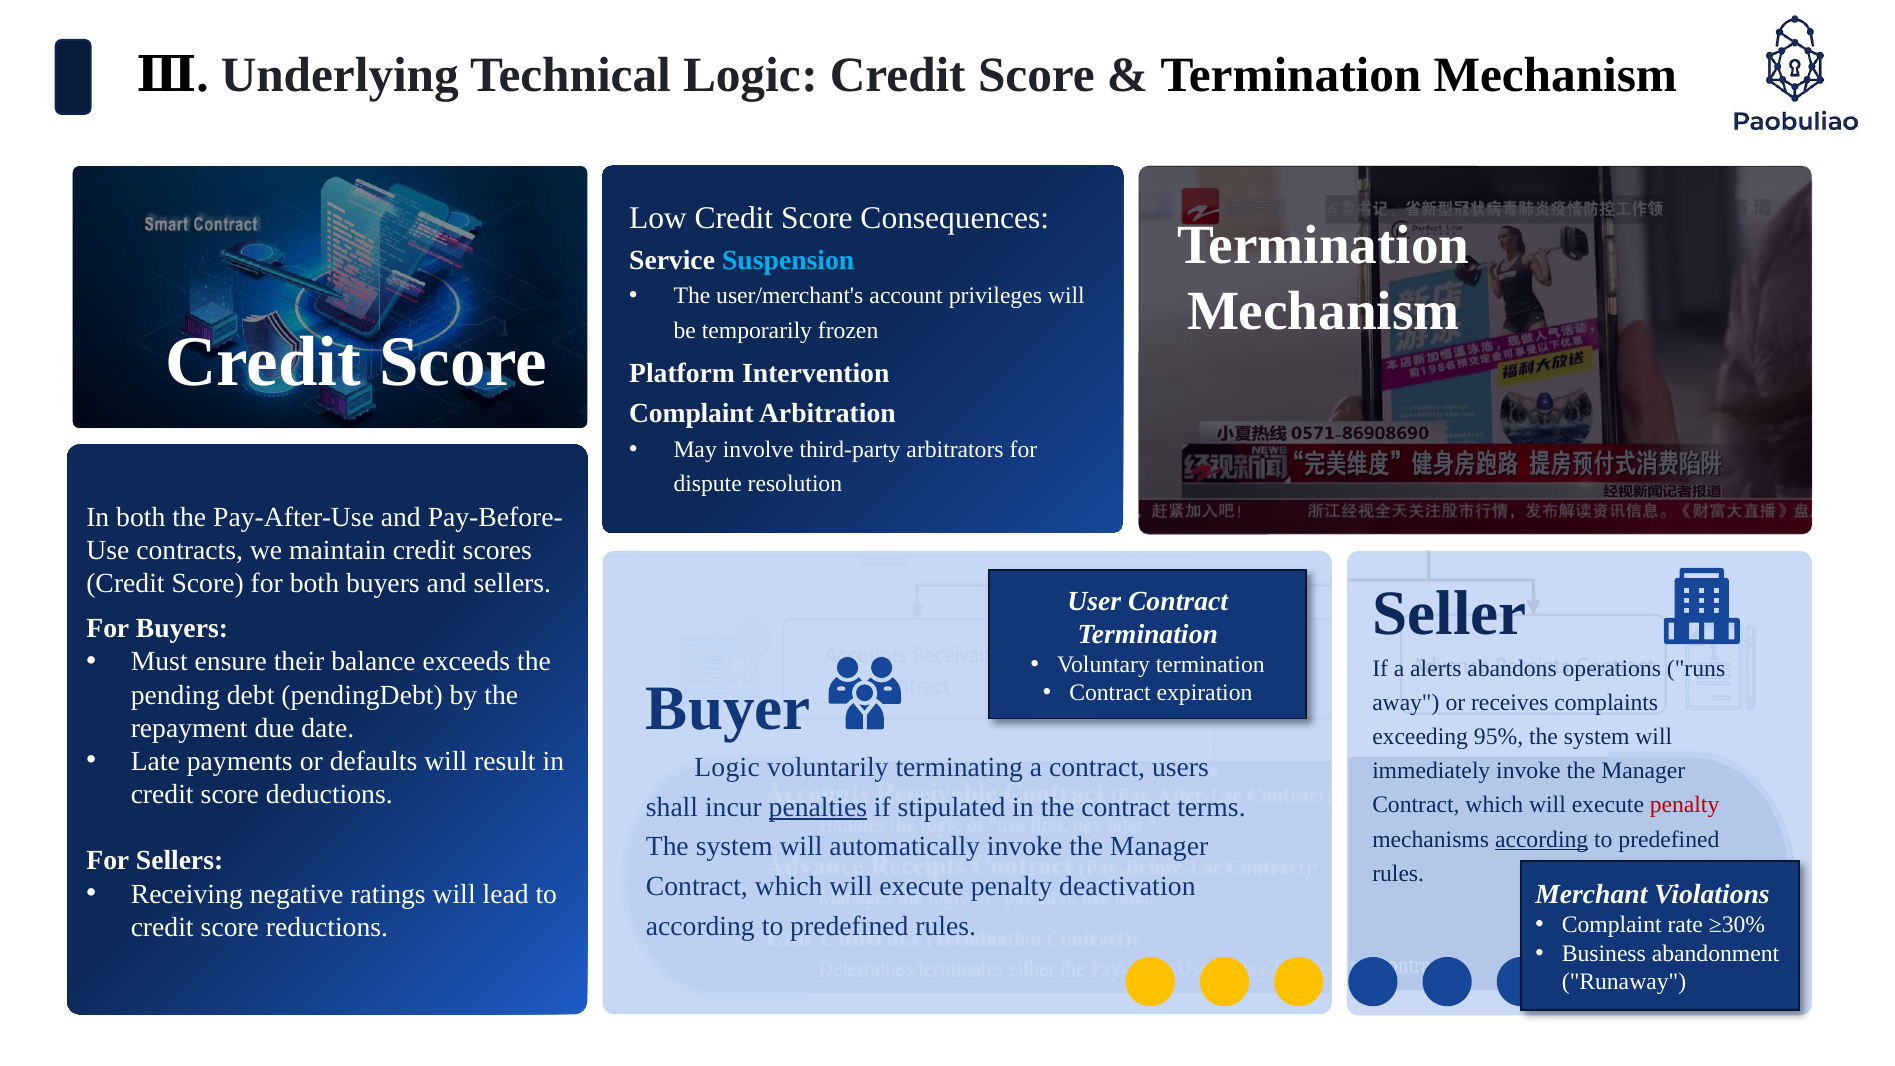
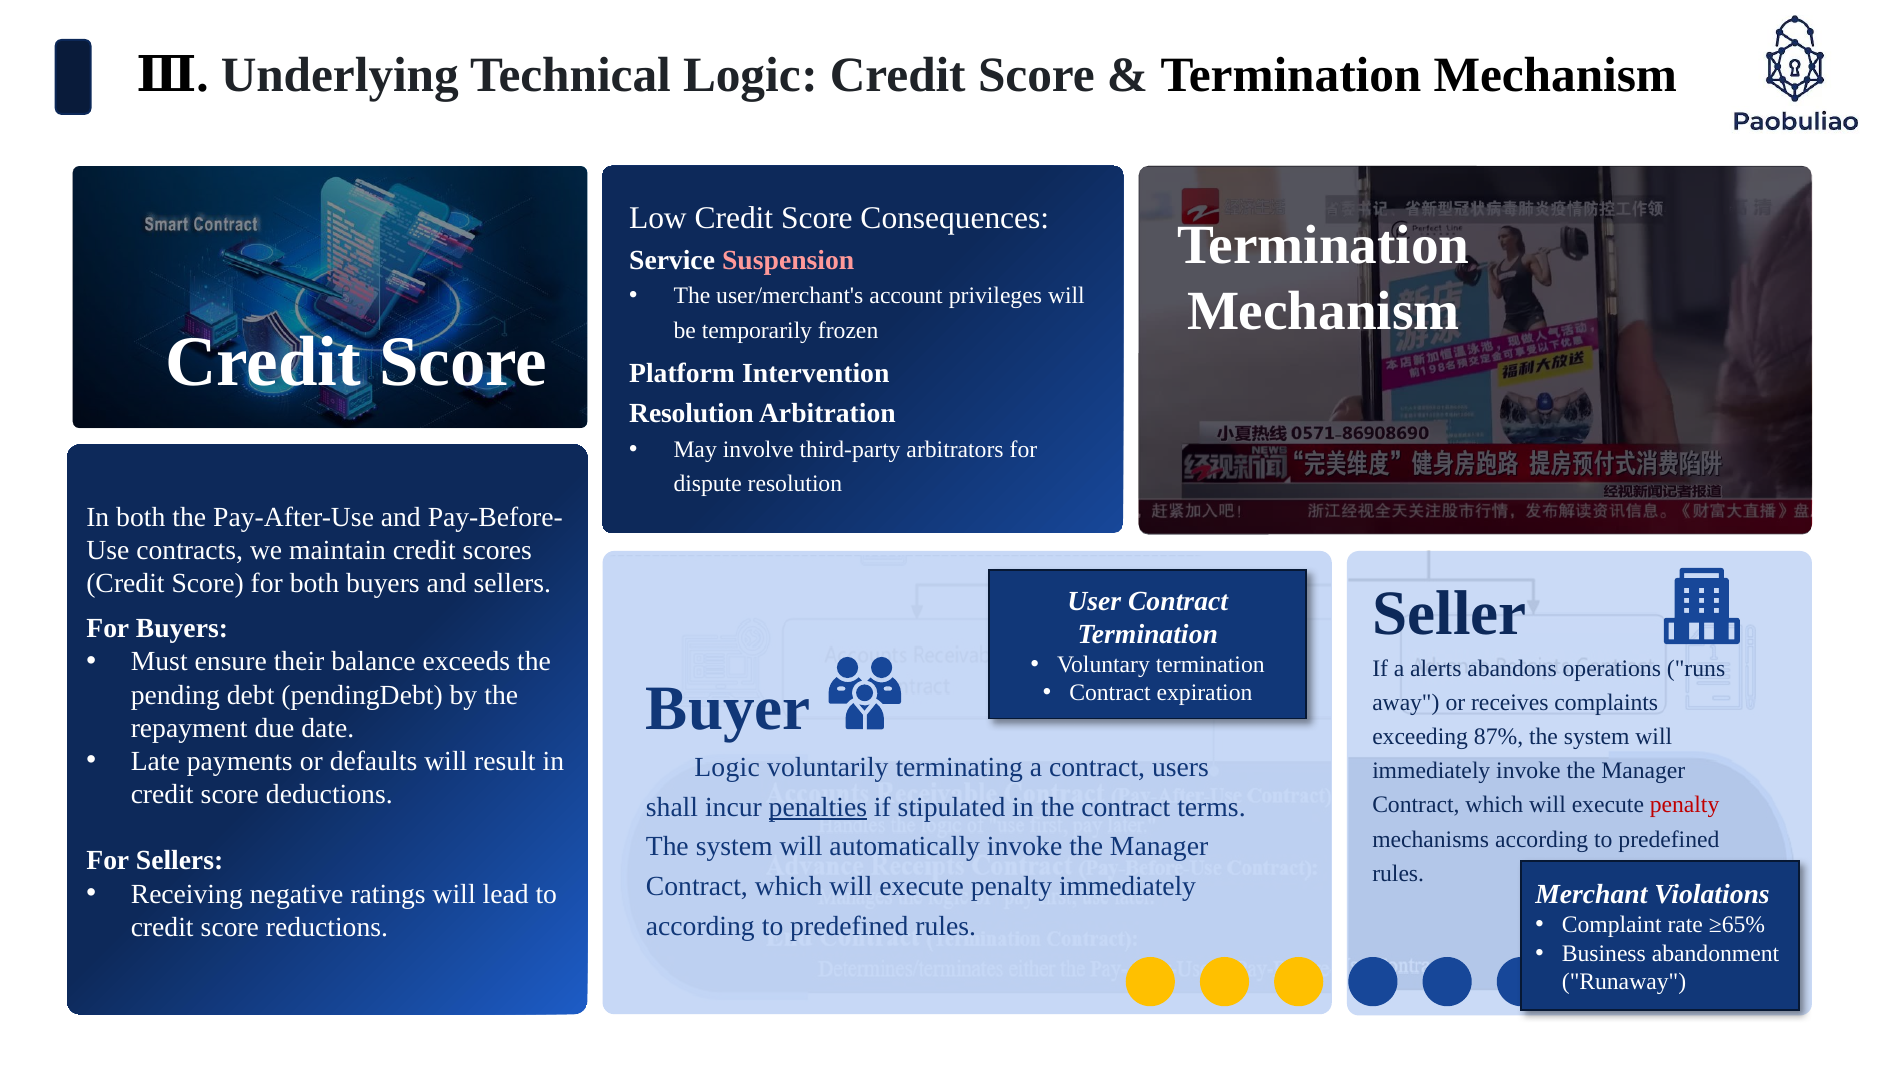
Suspension colour: light blue -> pink
Complaint at (691, 414): Complaint -> Resolution
95%: 95% -> 87%
according at (1542, 839) underline: present -> none
penalty deactivation: deactivation -> immediately
≥30%: ≥30% -> ≥65%
